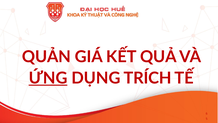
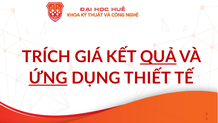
QUẢN: QUẢN -> TRÍCH
QUẢ underline: none -> present
TRÍCH: TRÍCH -> THIẾT
